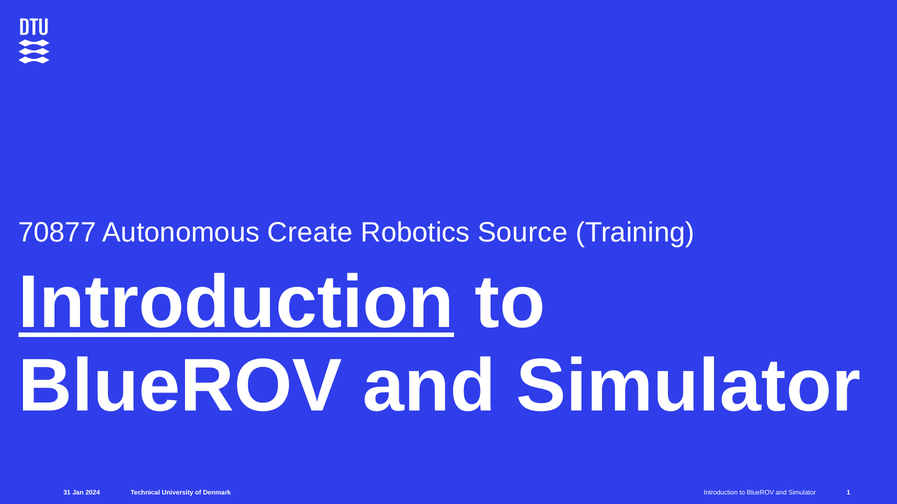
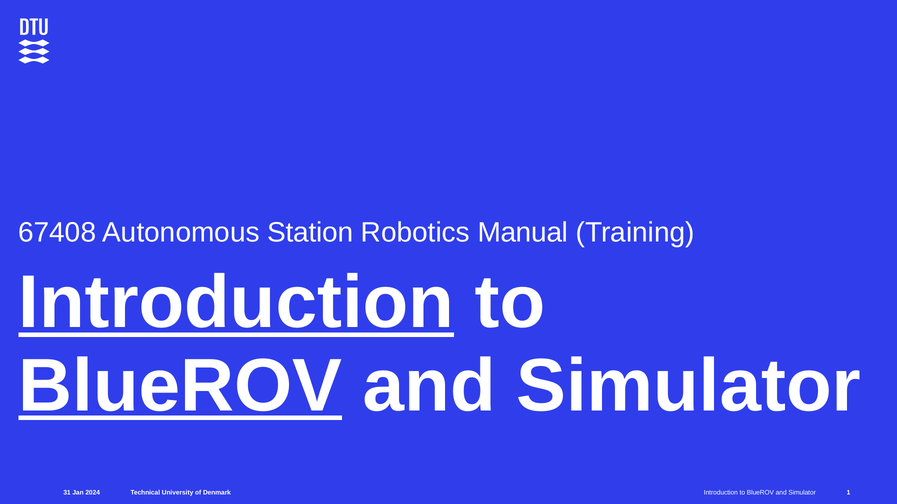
70877: 70877 -> 67408
Create: Create -> Station
Source: Source -> Manual
BlueROV at (180, 386) underline: none -> present
